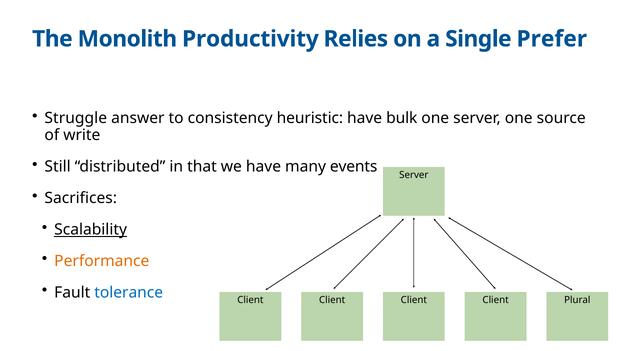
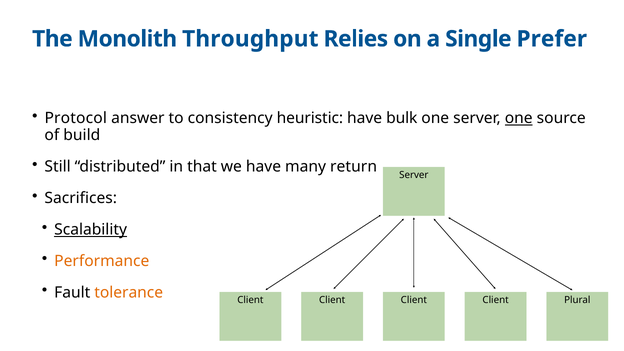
Productivity: Productivity -> Throughput
Struggle: Struggle -> Protocol
one at (519, 118) underline: none -> present
write: write -> build
events: events -> return
tolerance colour: blue -> orange
